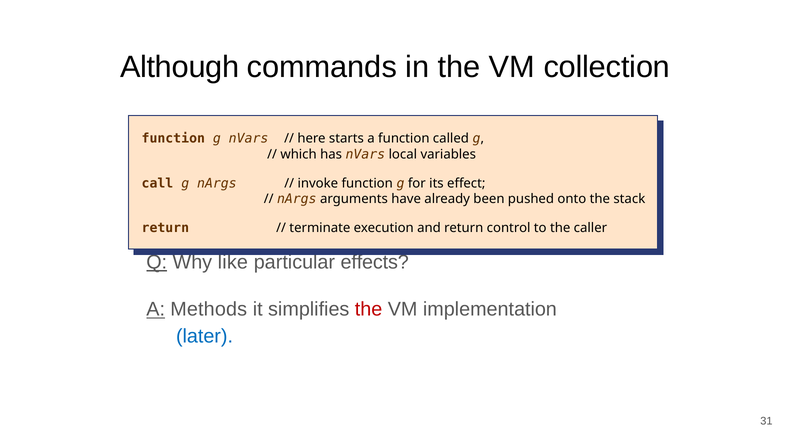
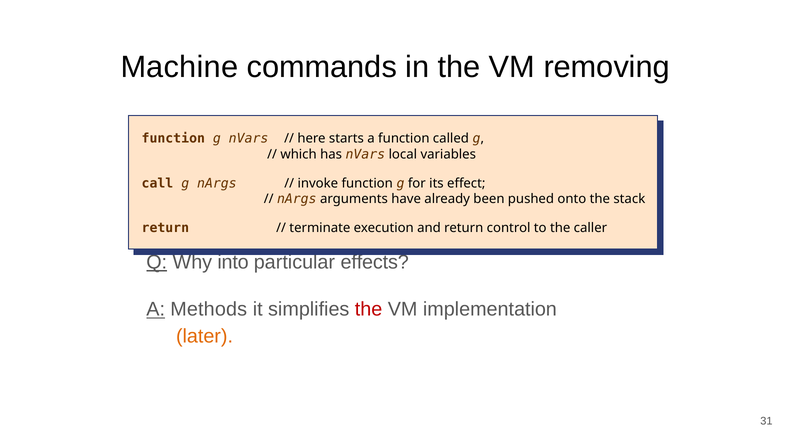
Although: Although -> Machine
collection: collection -> removing
like: like -> into
later colour: blue -> orange
